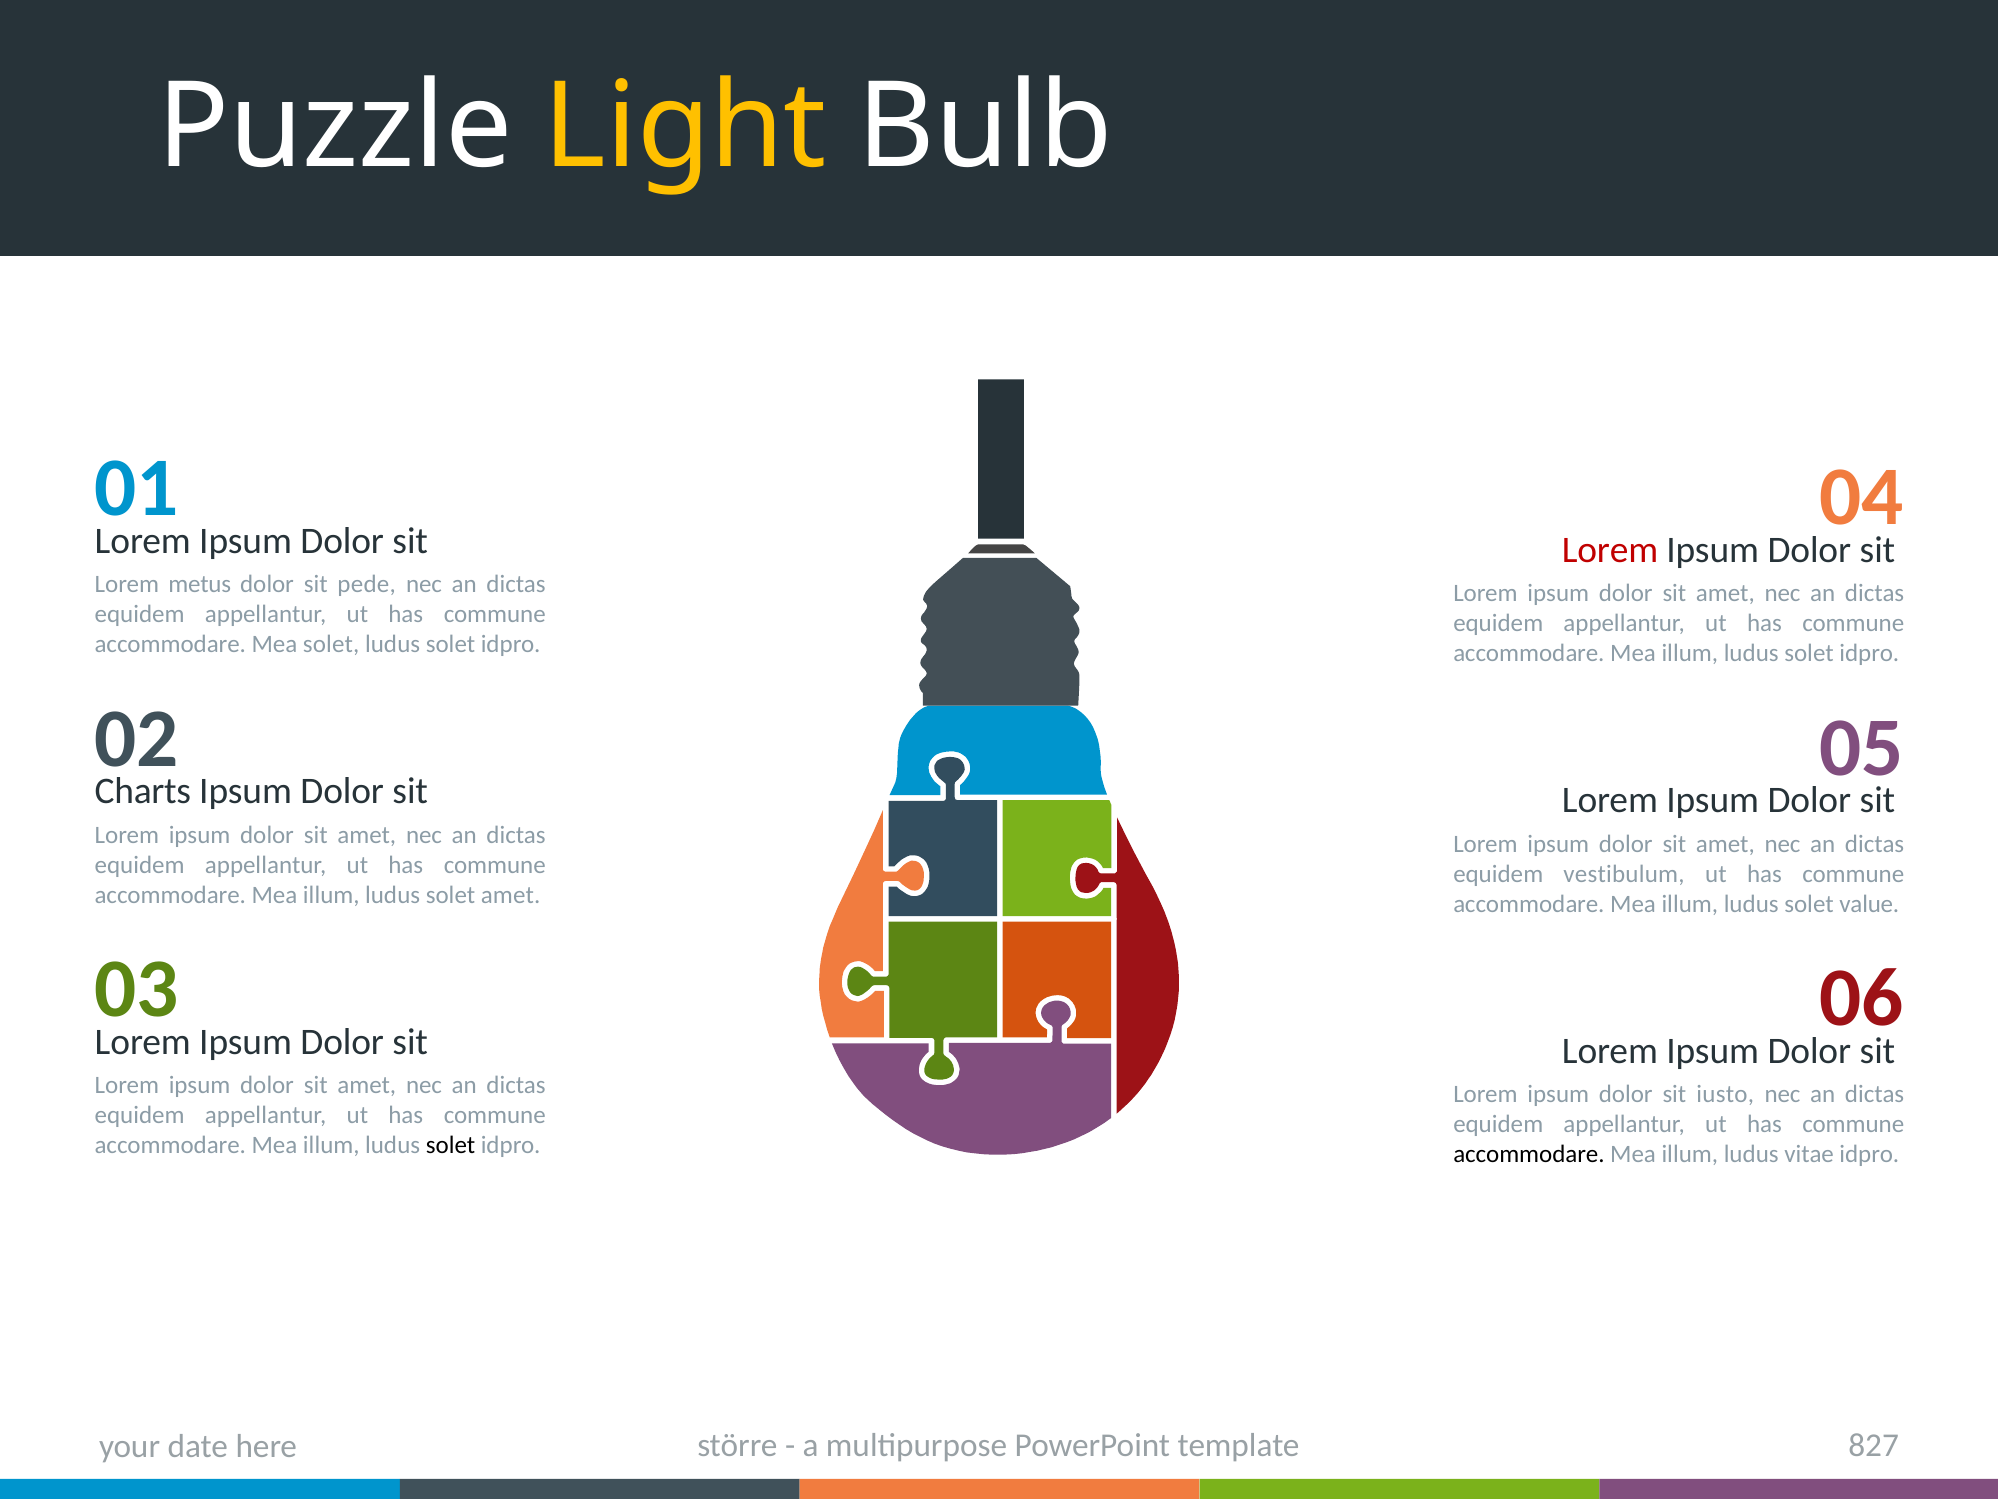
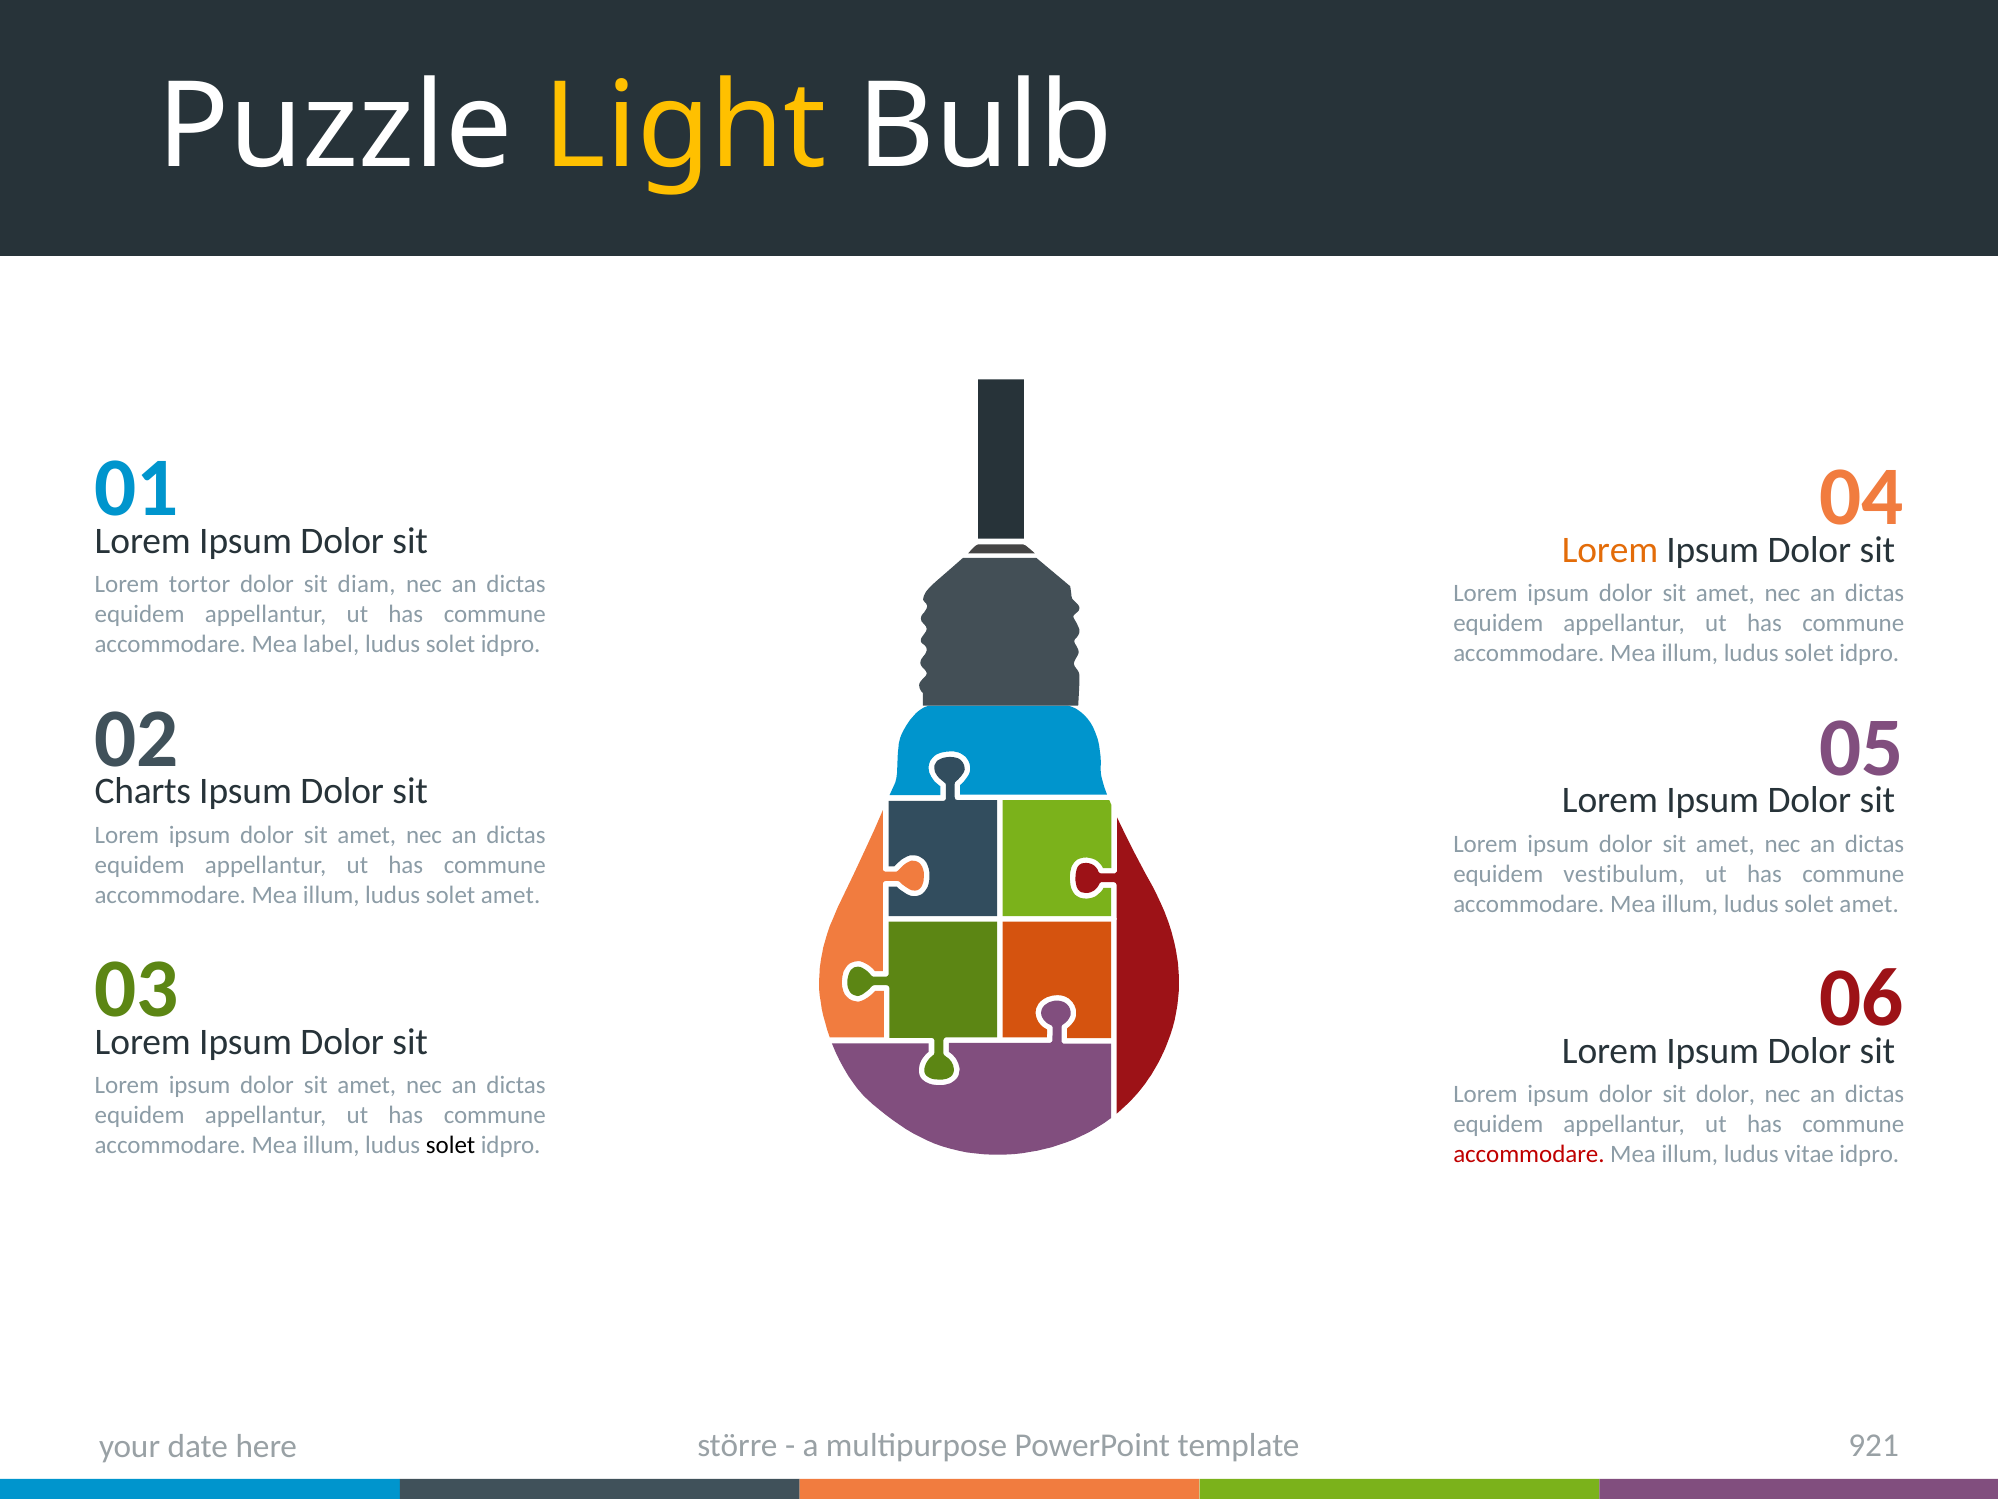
Lorem at (1610, 550) colour: red -> orange
metus: metus -> tortor
pede: pede -> diam
Mea solet: solet -> label
value at (1869, 904): value -> amet
sit iusto: iusto -> dolor
accommodare at (1529, 1154) colour: black -> red
827: 827 -> 921
